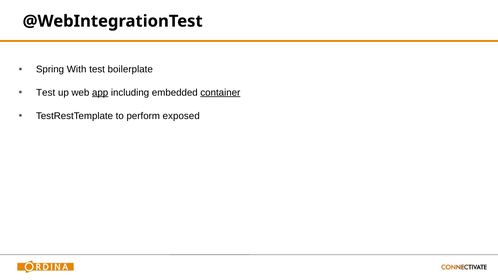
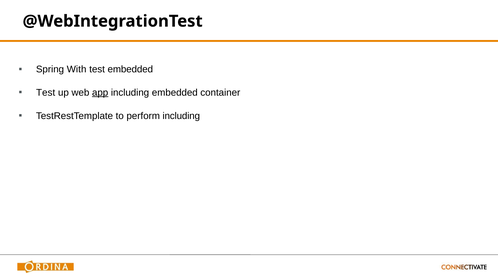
test boilerplate: boilerplate -> embedded
container underline: present -> none
perform exposed: exposed -> including
